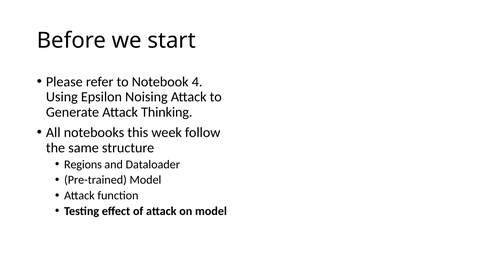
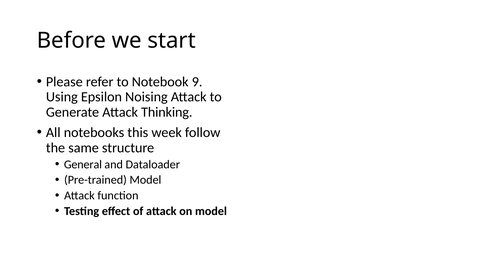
4: 4 -> 9
Regions: Regions -> General
